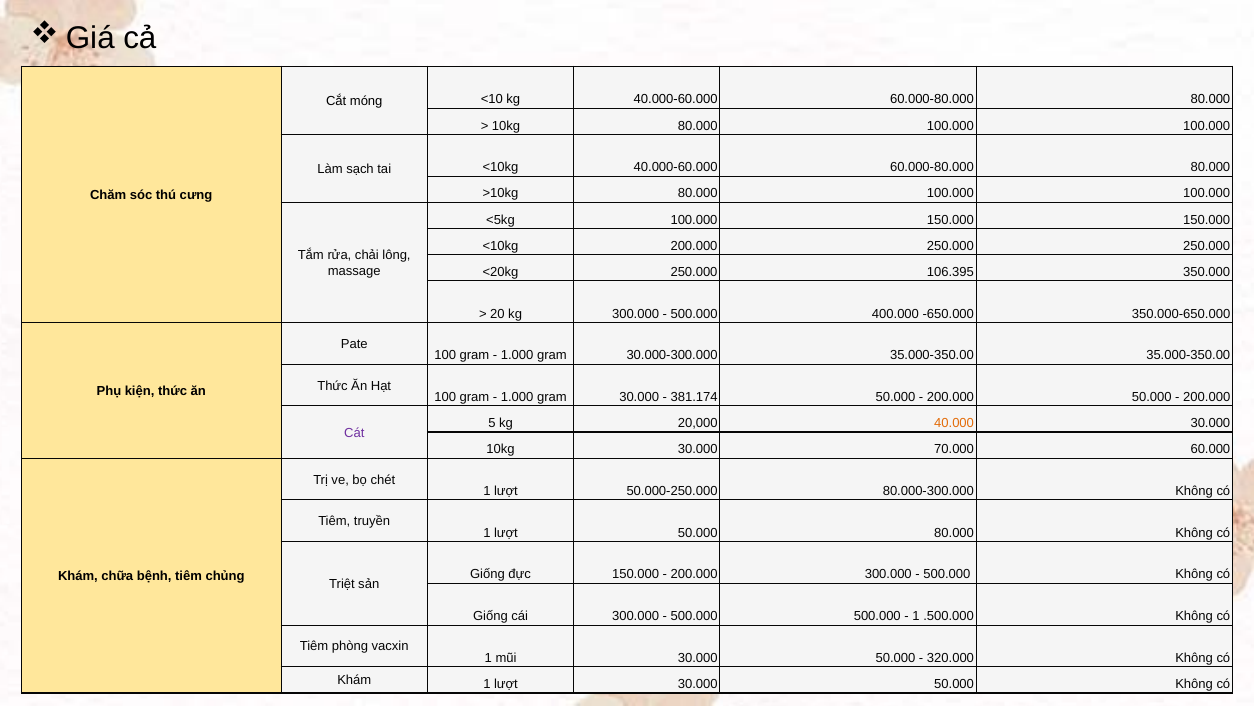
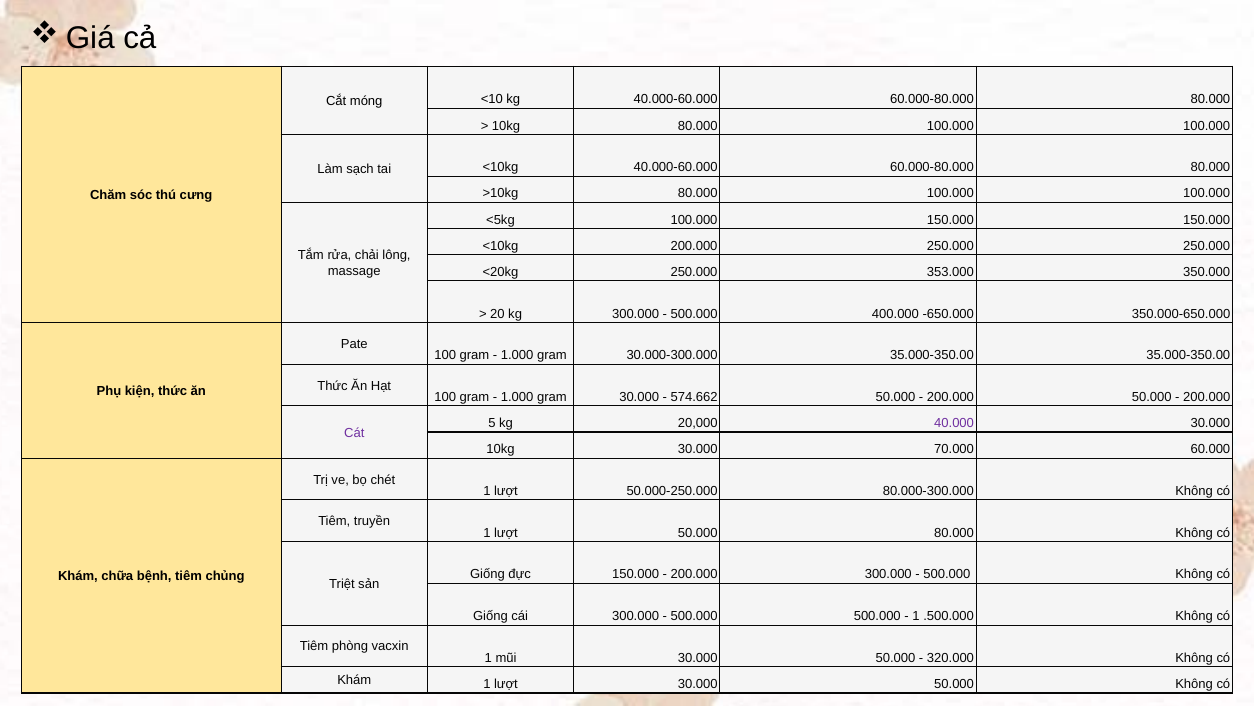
106.395: 106.395 -> 353.000
381.174: 381.174 -> 574.662
40.000 colour: orange -> purple
